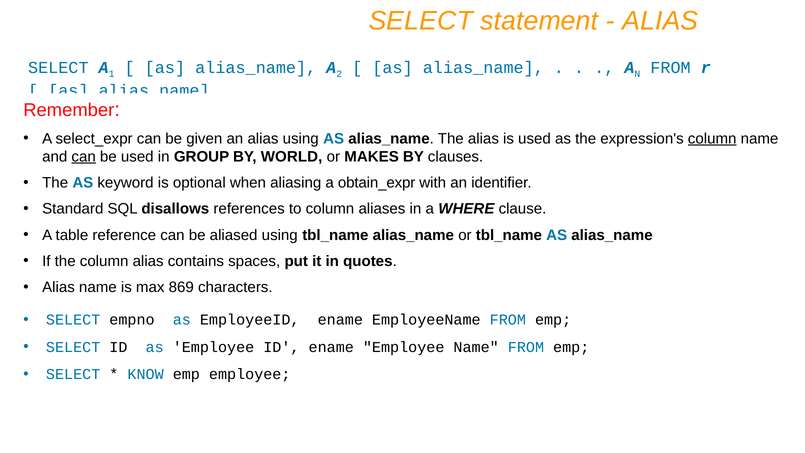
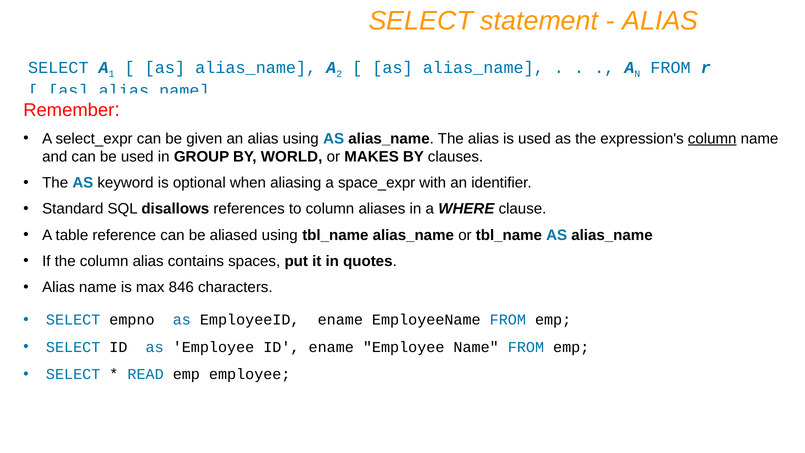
can at (84, 157) underline: present -> none
obtain_expr: obtain_expr -> space_expr
869: 869 -> 846
KNOW: KNOW -> READ
